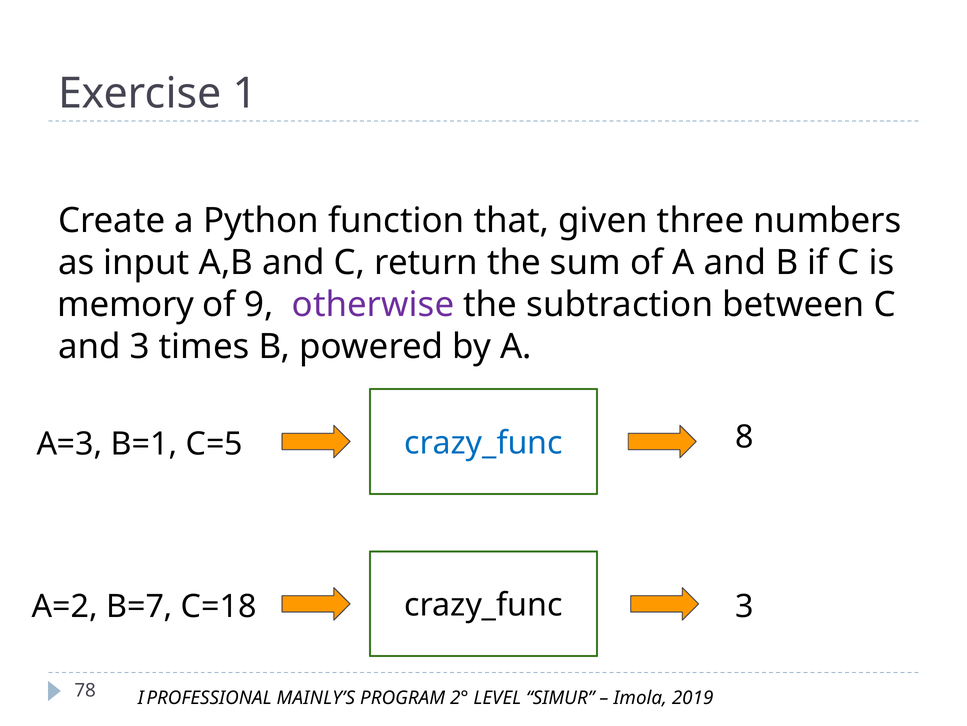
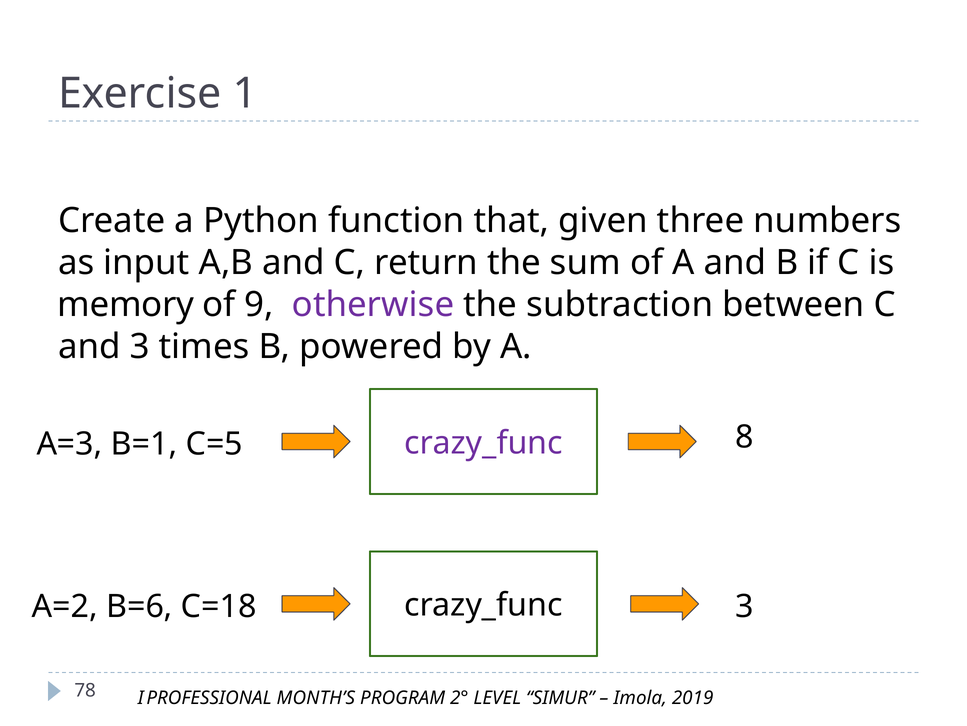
crazy_func at (483, 443) colour: blue -> purple
B=7: B=7 -> B=6
MAINLY’S: MAINLY’S -> MONTH’S
